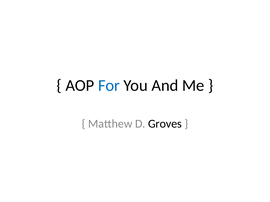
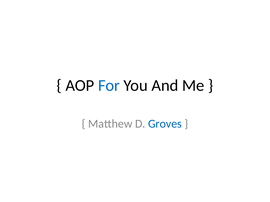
Groves colour: black -> blue
